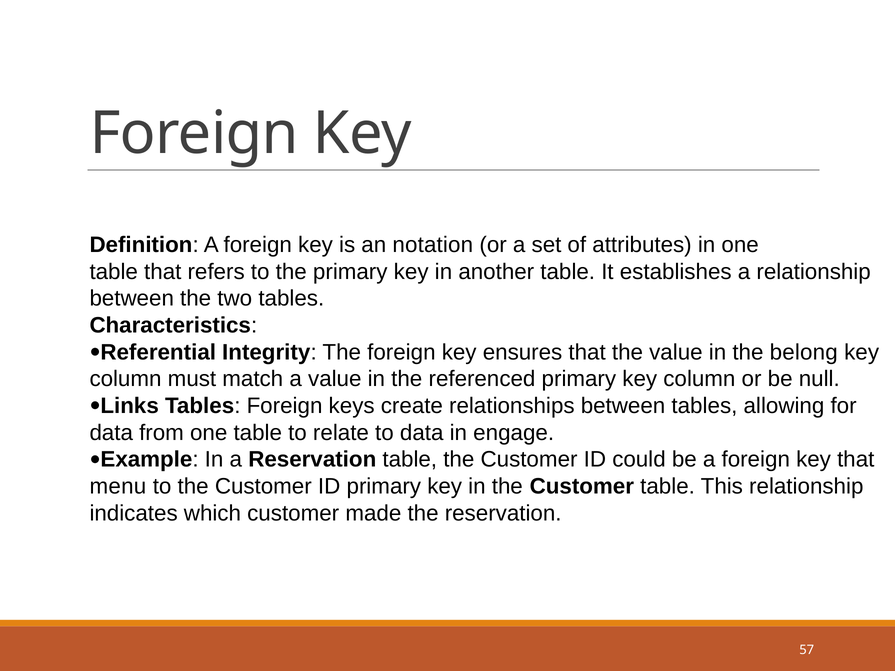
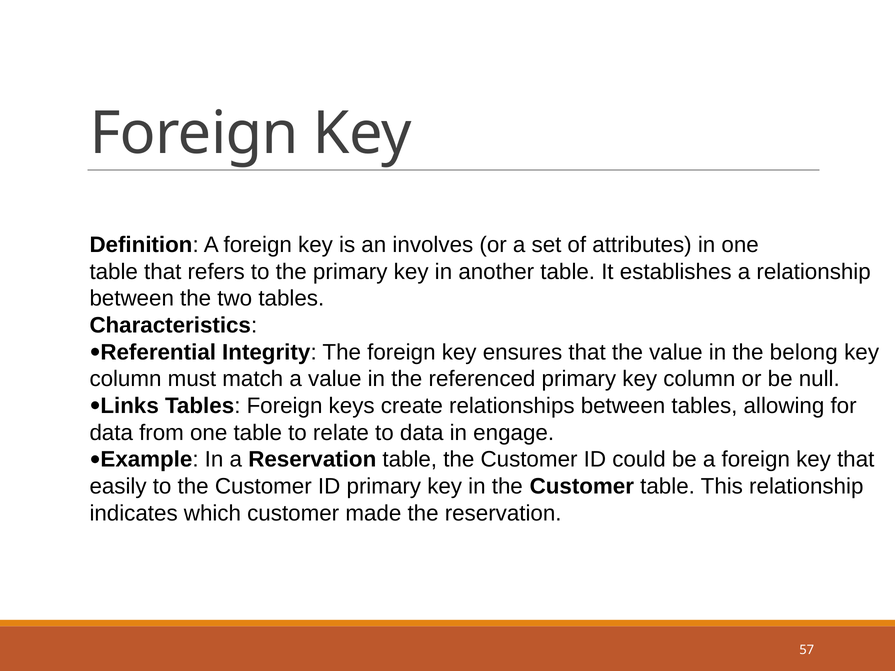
notation: notation -> involves
menu: menu -> easily
